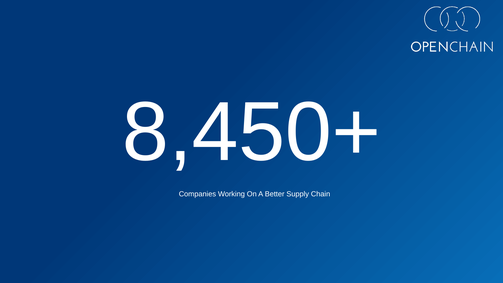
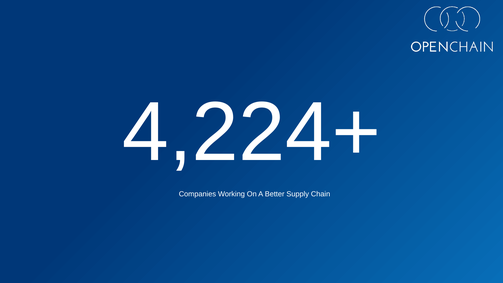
8,450+: 8,450+ -> 4,224+
